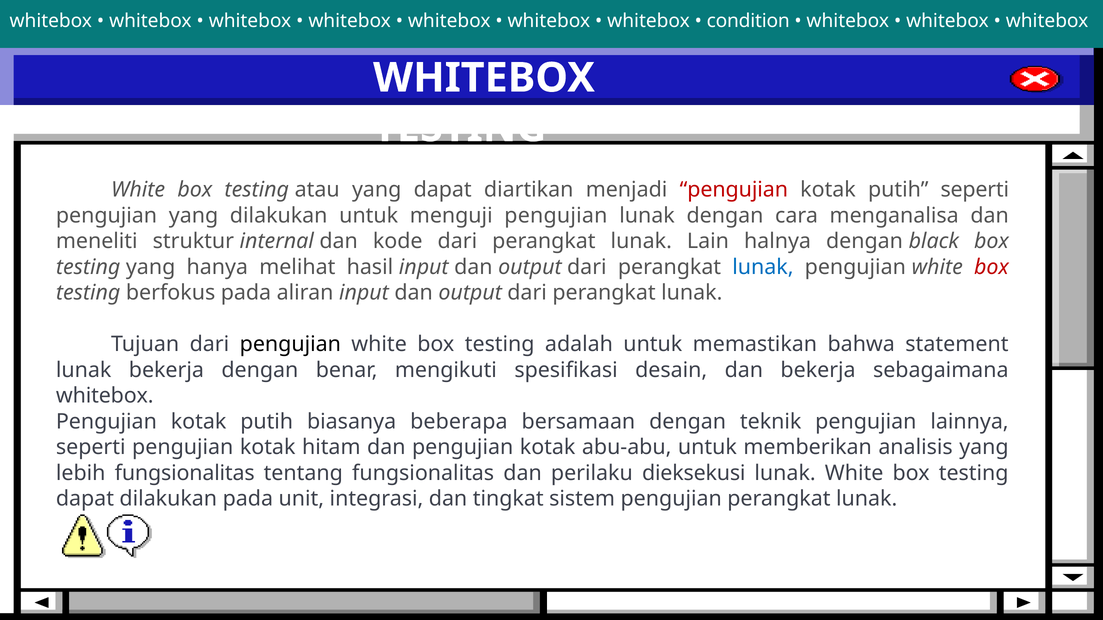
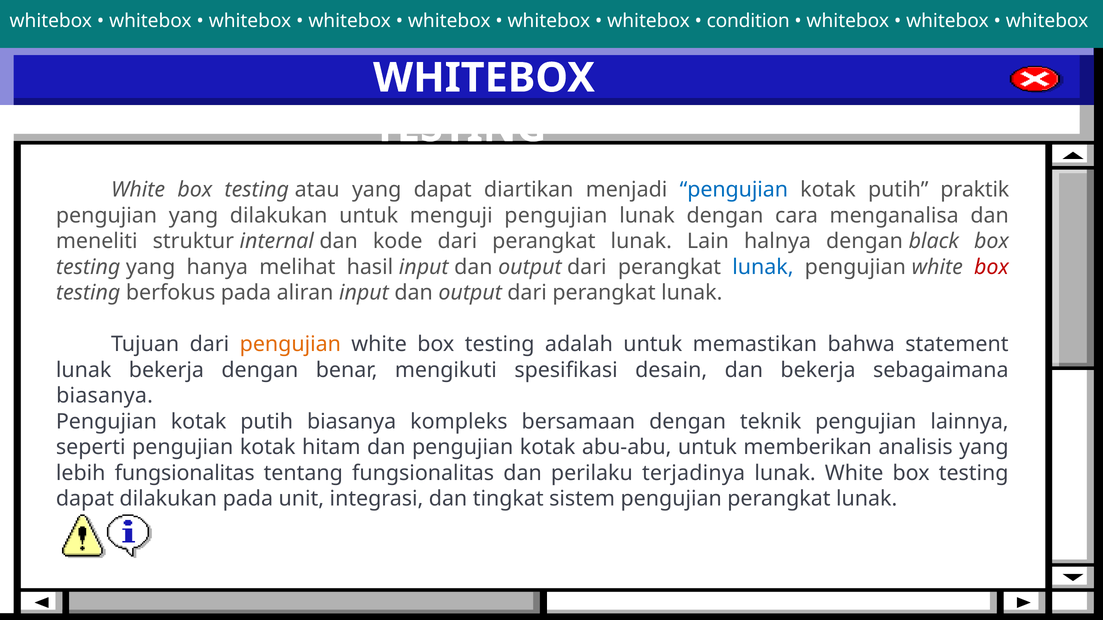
pengujian at (734, 190) colour: red -> blue
putih seperti: seperti -> praktik
pengujian at (290, 345) colour: black -> orange
whitebox at (105, 396): whitebox -> biasanya
beberapa: beberapa -> kompleks
dieksekusi: dieksekusi -> terjadinya
